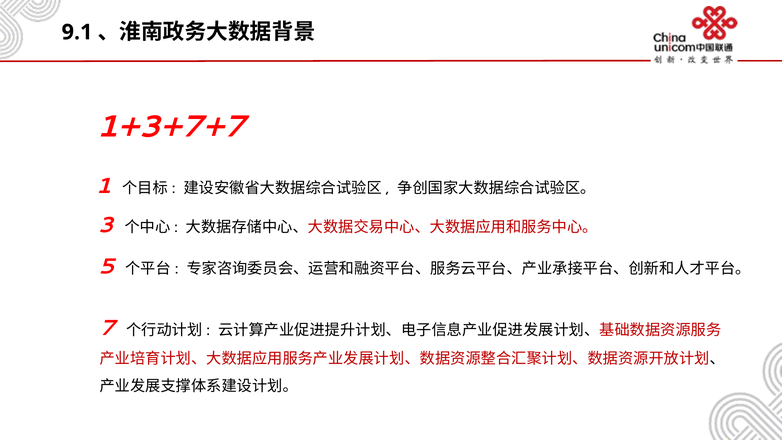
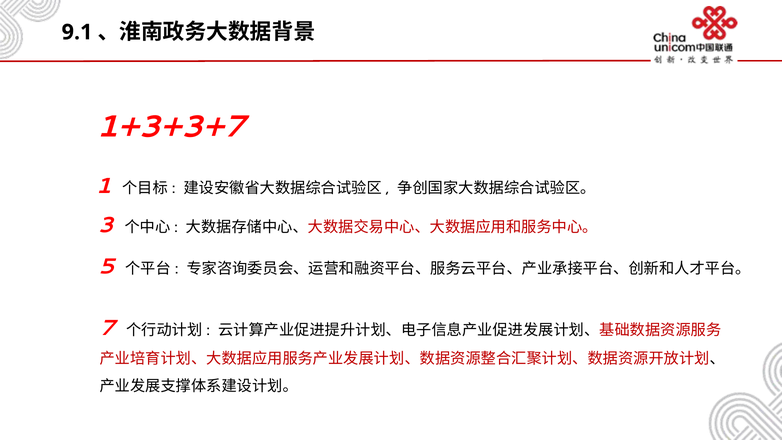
1+3+7+7: 1+3+7+7 -> 1+3+3+7
